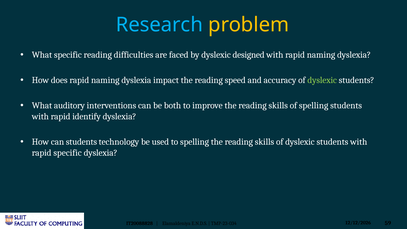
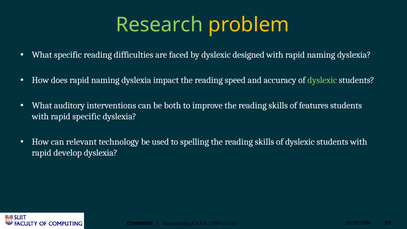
Research colour: light blue -> light green
of spelling: spelling -> features
rapid identify: identify -> specific
can students: students -> relevant
rapid specific: specific -> develop
